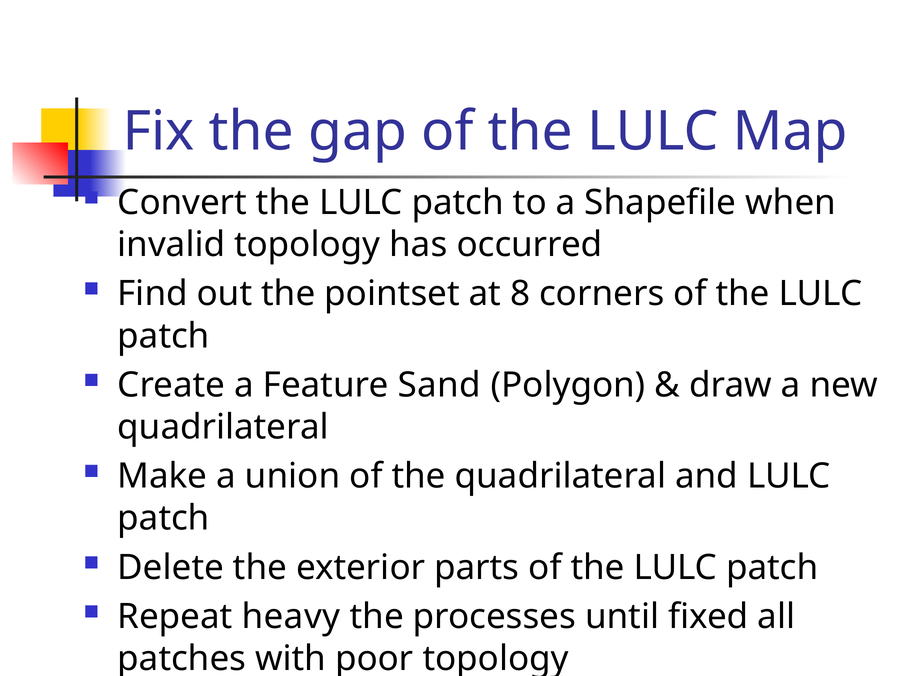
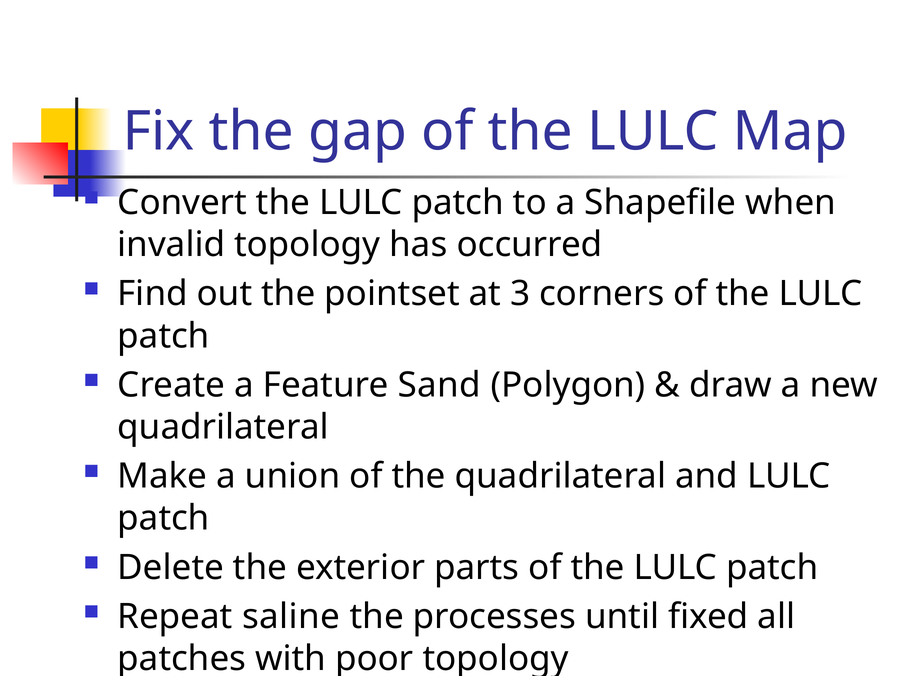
8: 8 -> 3
heavy: heavy -> saline
